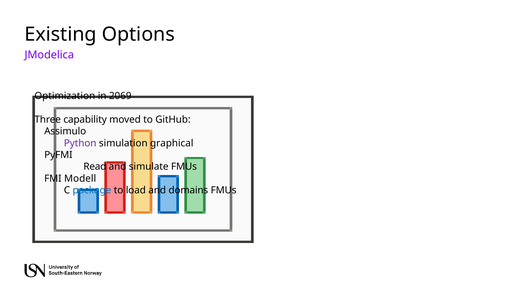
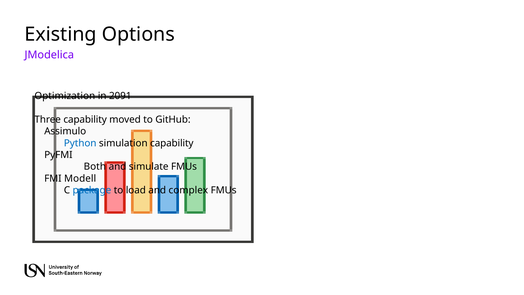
2069: 2069 -> 2091
Python colour: purple -> blue
simulation graphical: graphical -> capability
Read: Read -> Both
domains: domains -> complex
